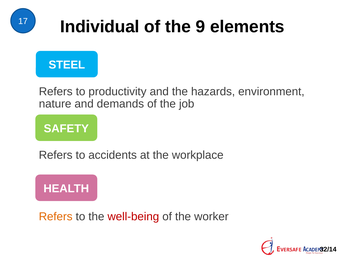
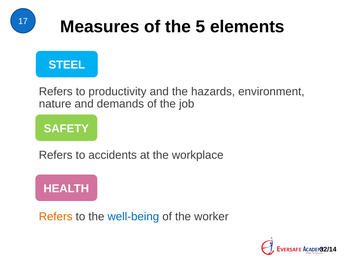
Individual: Individual -> Measures
9: 9 -> 5
well-being colour: red -> blue
